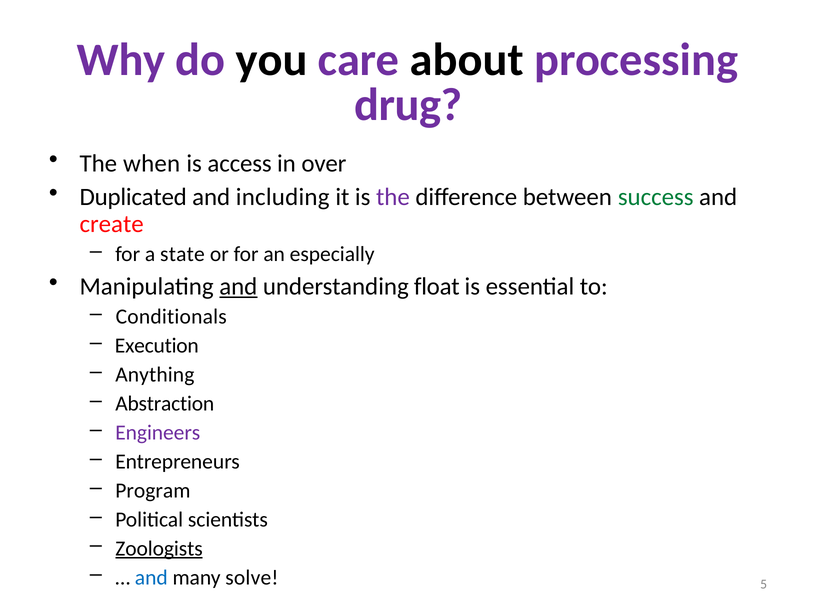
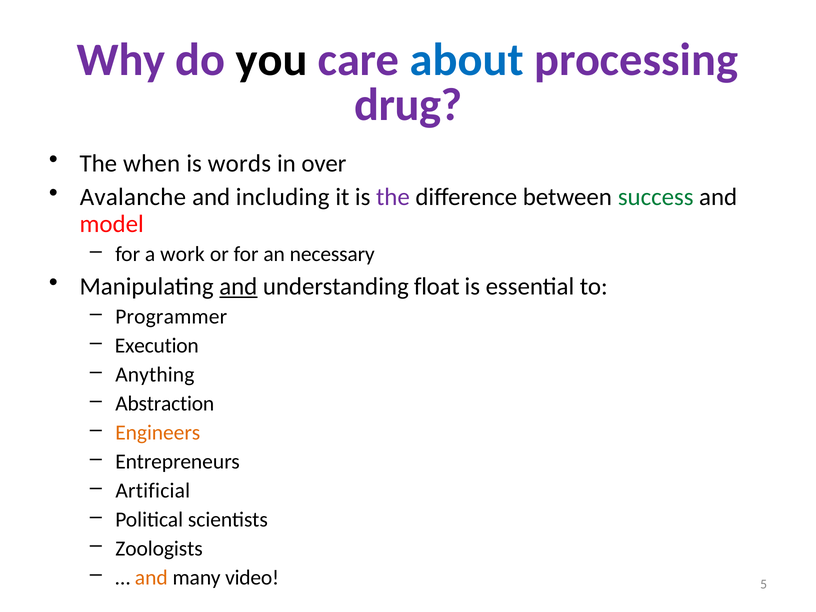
about colour: black -> blue
access: access -> words
Duplicated: Duplicated -> Avalanche
create: create -> model
state: state -> work
especially: especially -> necessary
Conditionals: Conditionals -> Programmer
Engineers colour: purple -> orange
Program: Program -> Artificial
Zoologists underline: present -> none
and at (151, 578) colour: blue -> orange
solve: solve -> video
